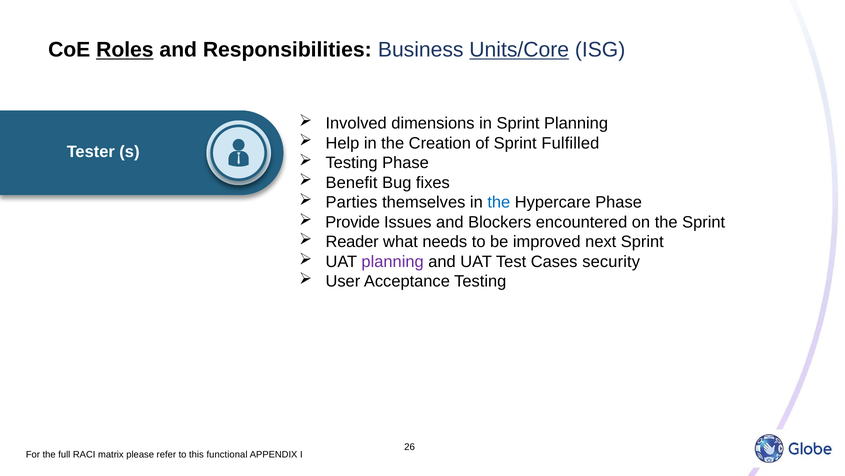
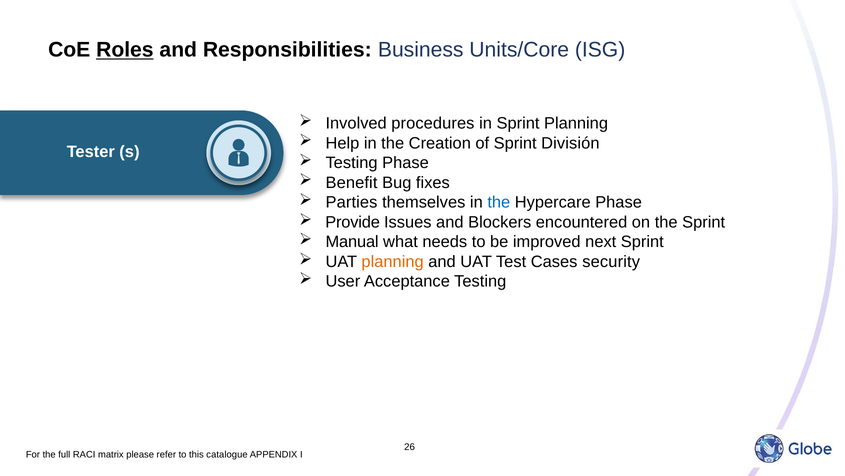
Units/Core underline: present -> none
dimensions: dimensions -> procedures
Fulfilled: Fulfilled -> División
Reader: Reader -> Manual
planning at (393, 261) colour: purple -> orange
functional: functional -> catalogue
